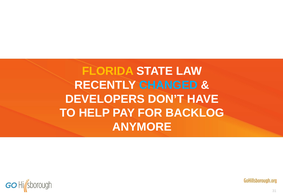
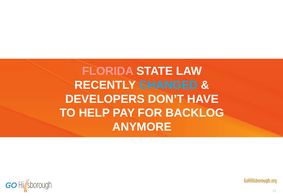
FLORIDA colour: yellow -> pink
